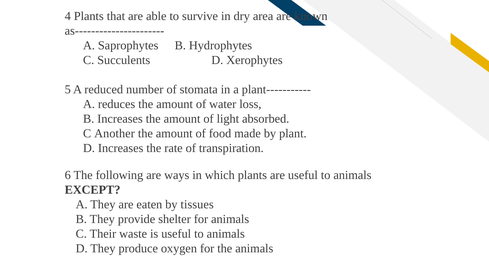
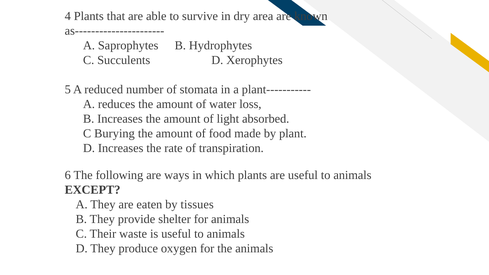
Another: Another -> Burying
